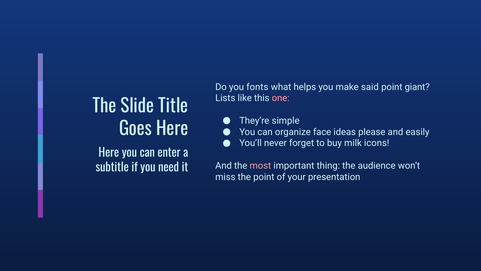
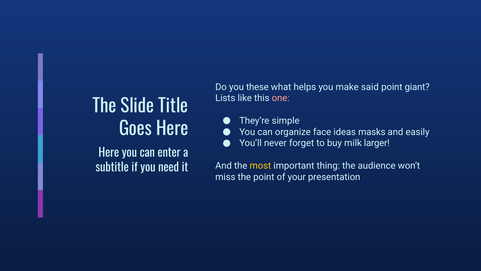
fonts: fonts -> these
please: please -> masks
icons: icons -> larger
most colour: pink -> yellow
